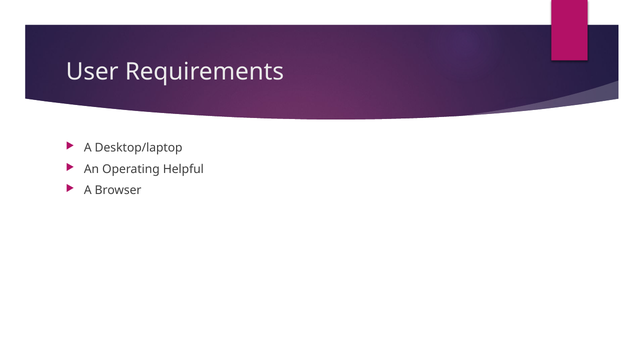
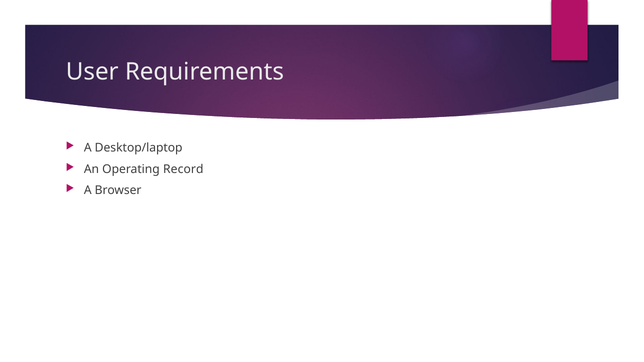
Helpful: Helpful -> Record
